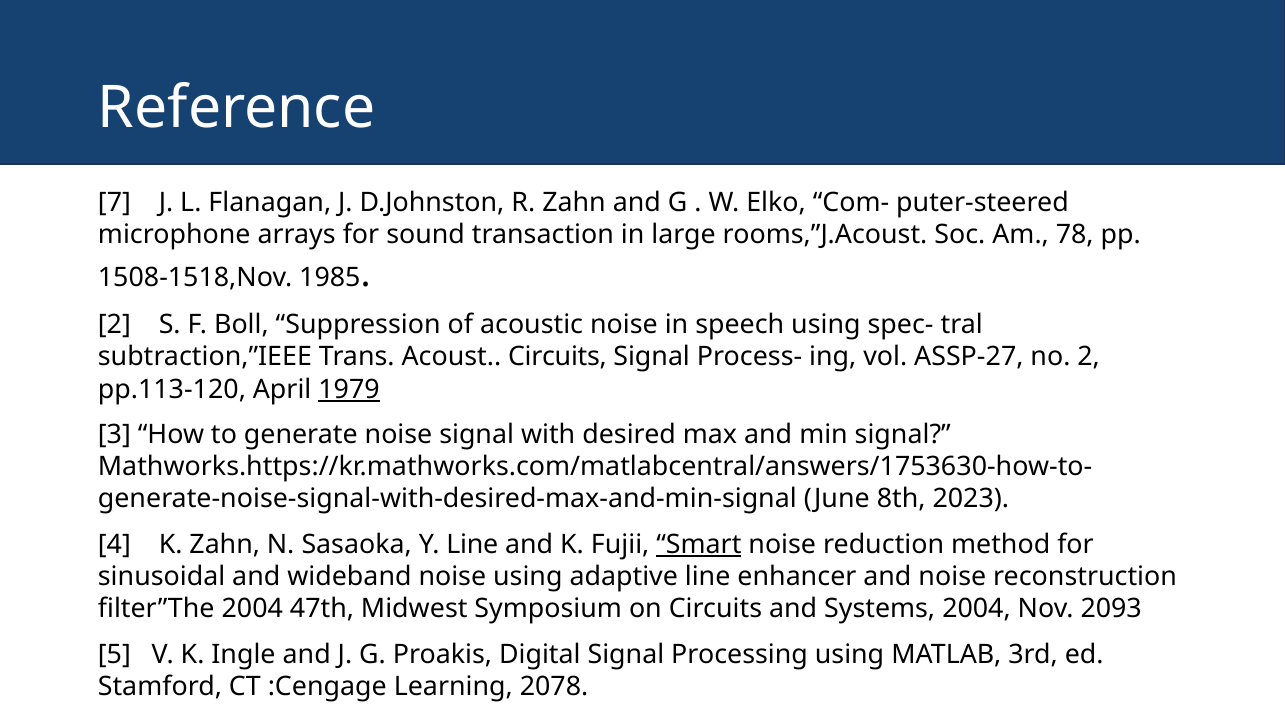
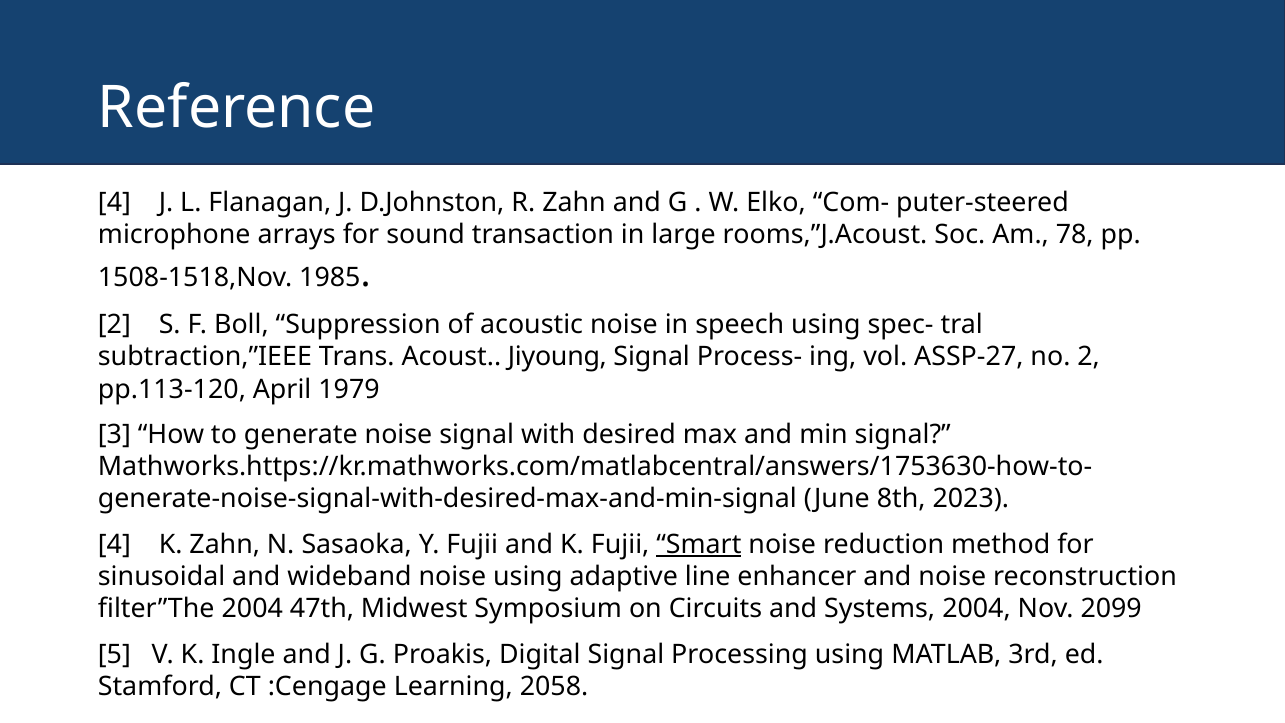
7 at (114, 202): 7 -> 4
Acoust Circuits: Circuits -> Jiyoung
1979 underline: present -> none
Y Line: Line -> Fujii
2093: 2093 -> 2099
2078: 2078 -> 2058
